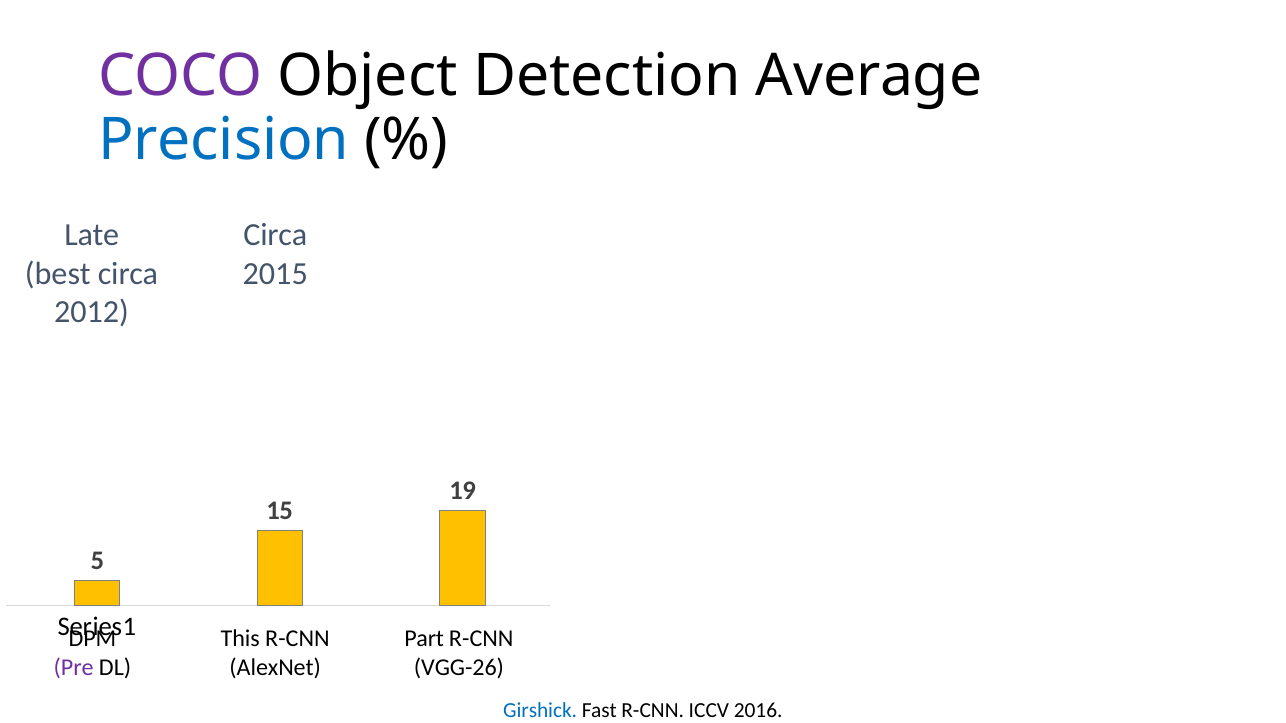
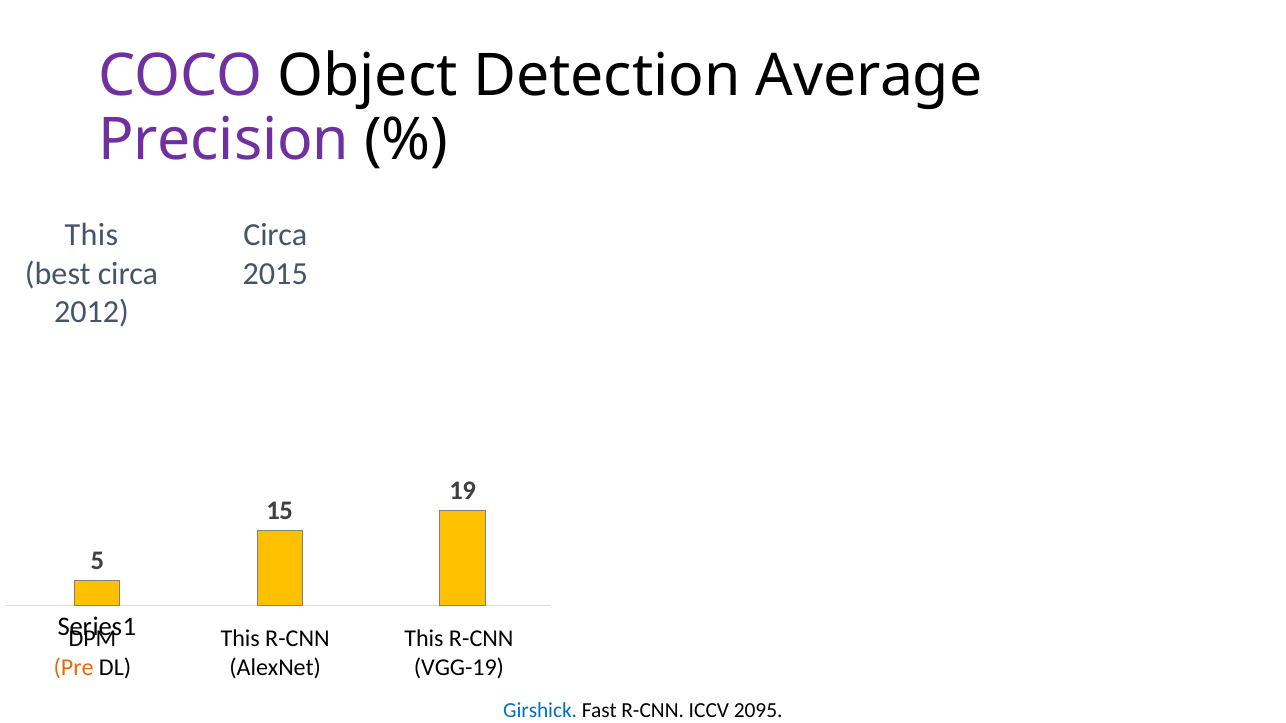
Precision colour: blue -> purple
Late at (92, 235): Late -> This
Part at (424, 639): Part -> This
Pre colour: purple -> orange
VGG-26: VGG-26 -> VGG-19
ICCV 2016: 2016 -> 2095
